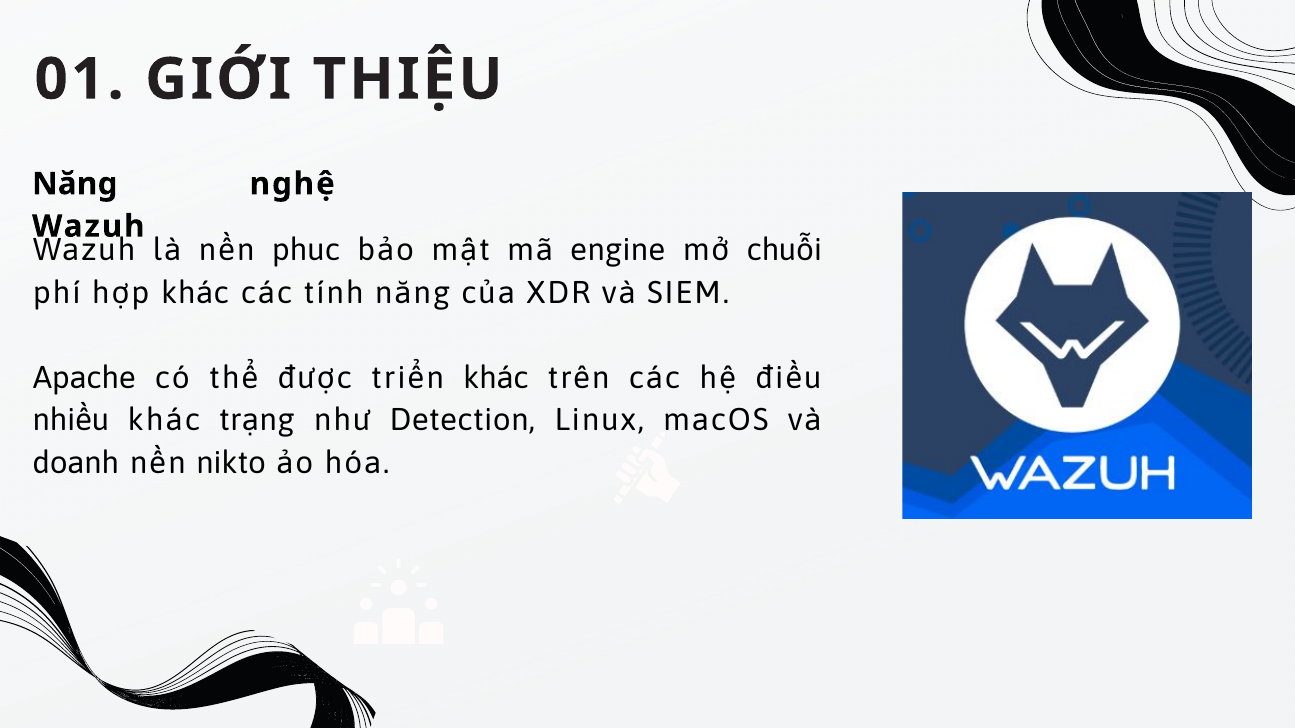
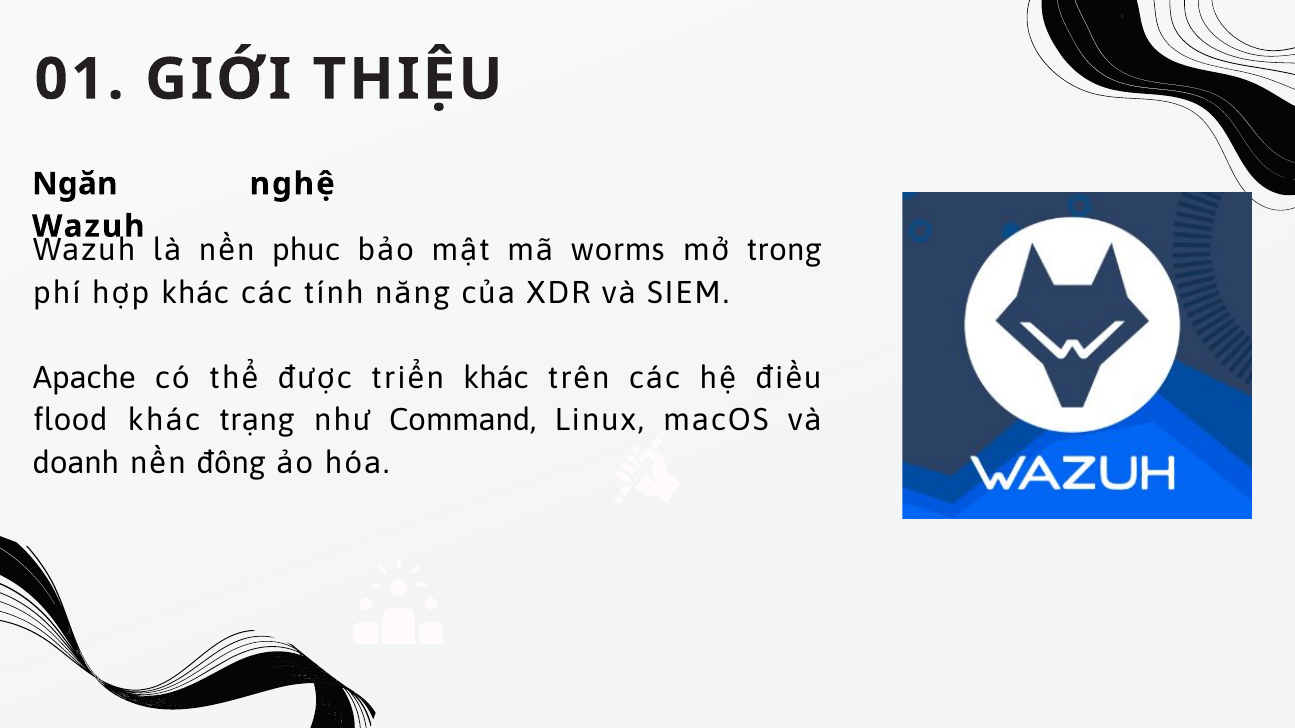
Năng at (75, 184): Năng -> Ngăn
engine: engine -> worms
chuỗi: chuỗi -> trong
nhiều: nhiều -> flood
Detection: Detection -> Command
nikto: nikto -> đông
